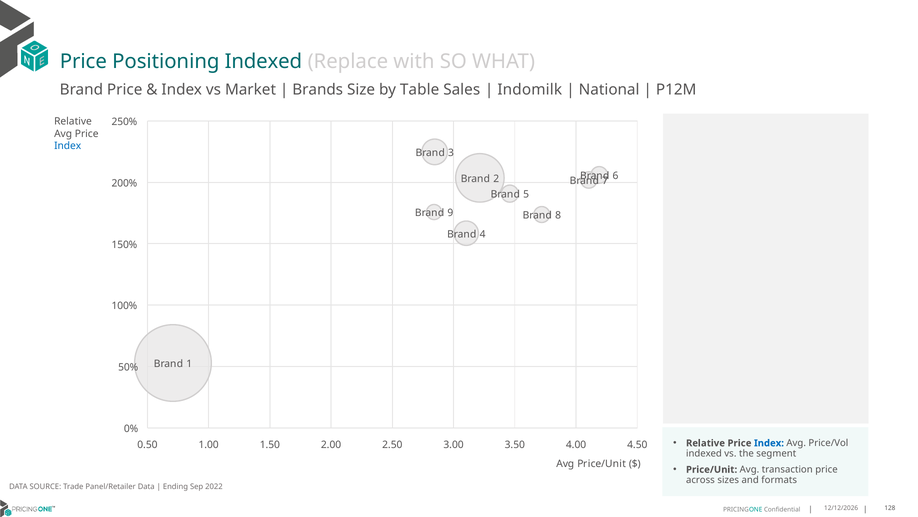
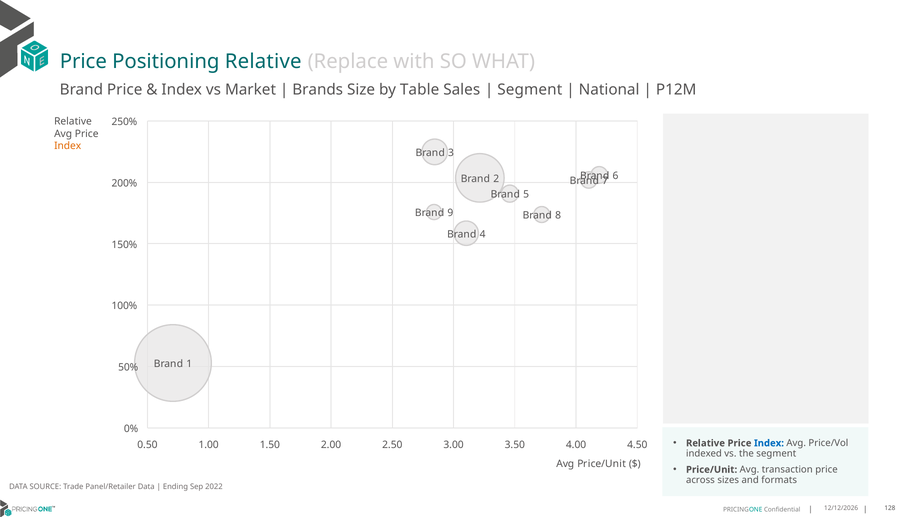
Positioning Indexed: Indexed -> Relative
Indomilk at (530, 90): Indomilk -> Segment
Index at (68, 146) colour: blue -> orange
